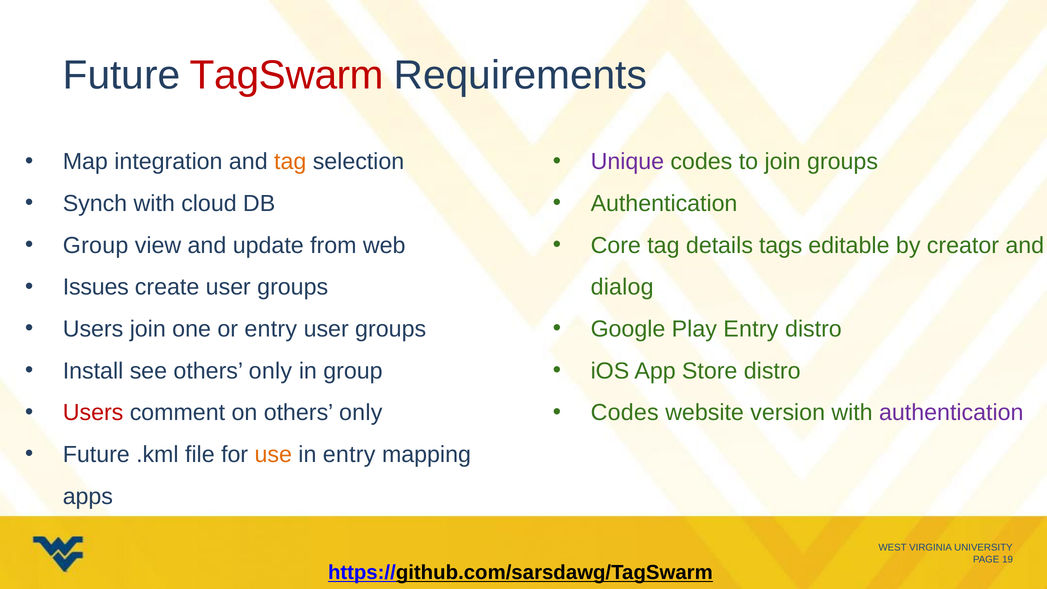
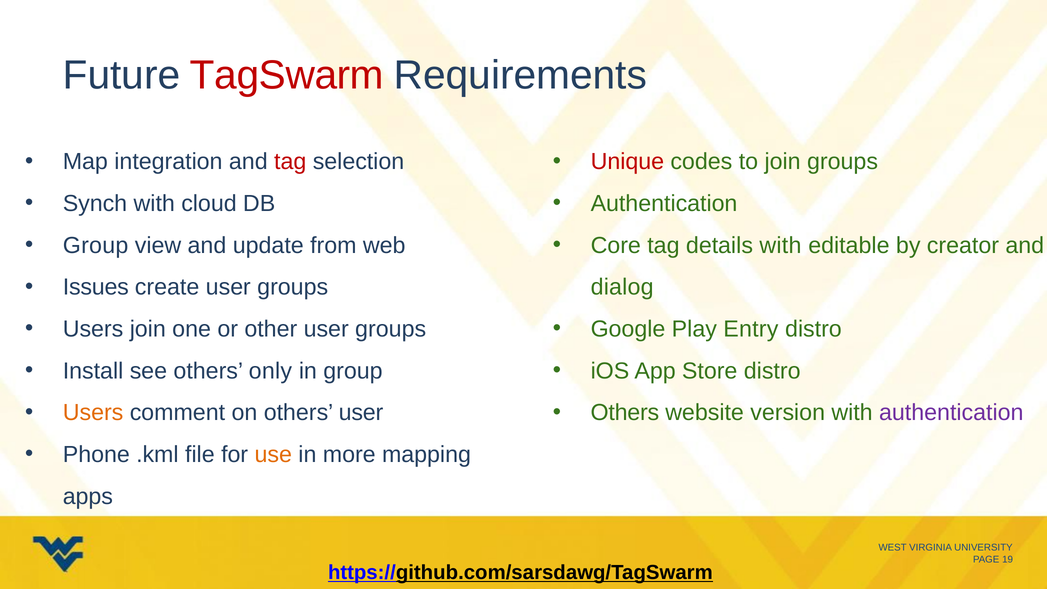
tag at (290, 162) colour: orange -> red
Unique colour: purple -> red
details tags: tags -> with
or entry: entry -> other
Users at (93, 413) colour: red -> orange
on others only: only -> user
Codes at (625, 413): Codes -> Others
Future at (96, 455): Future -> Phone
in entry: entry -> more
